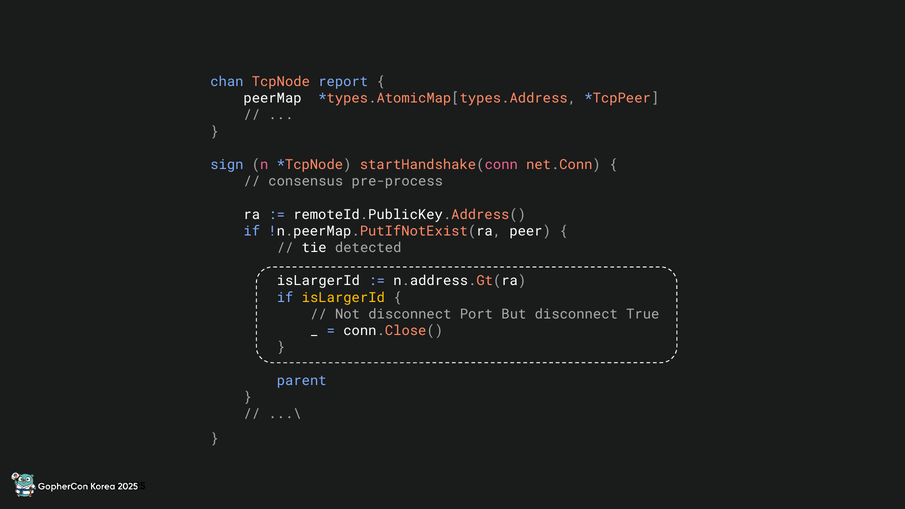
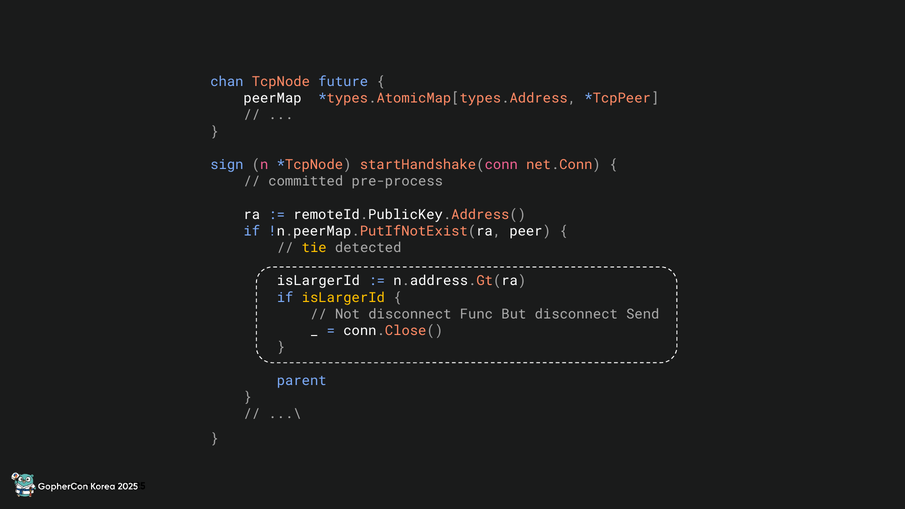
report: report -> future
consensus: consensus -> committed
tie colour: white -> yellow
Port: Port -> Func
True: True -> Send
